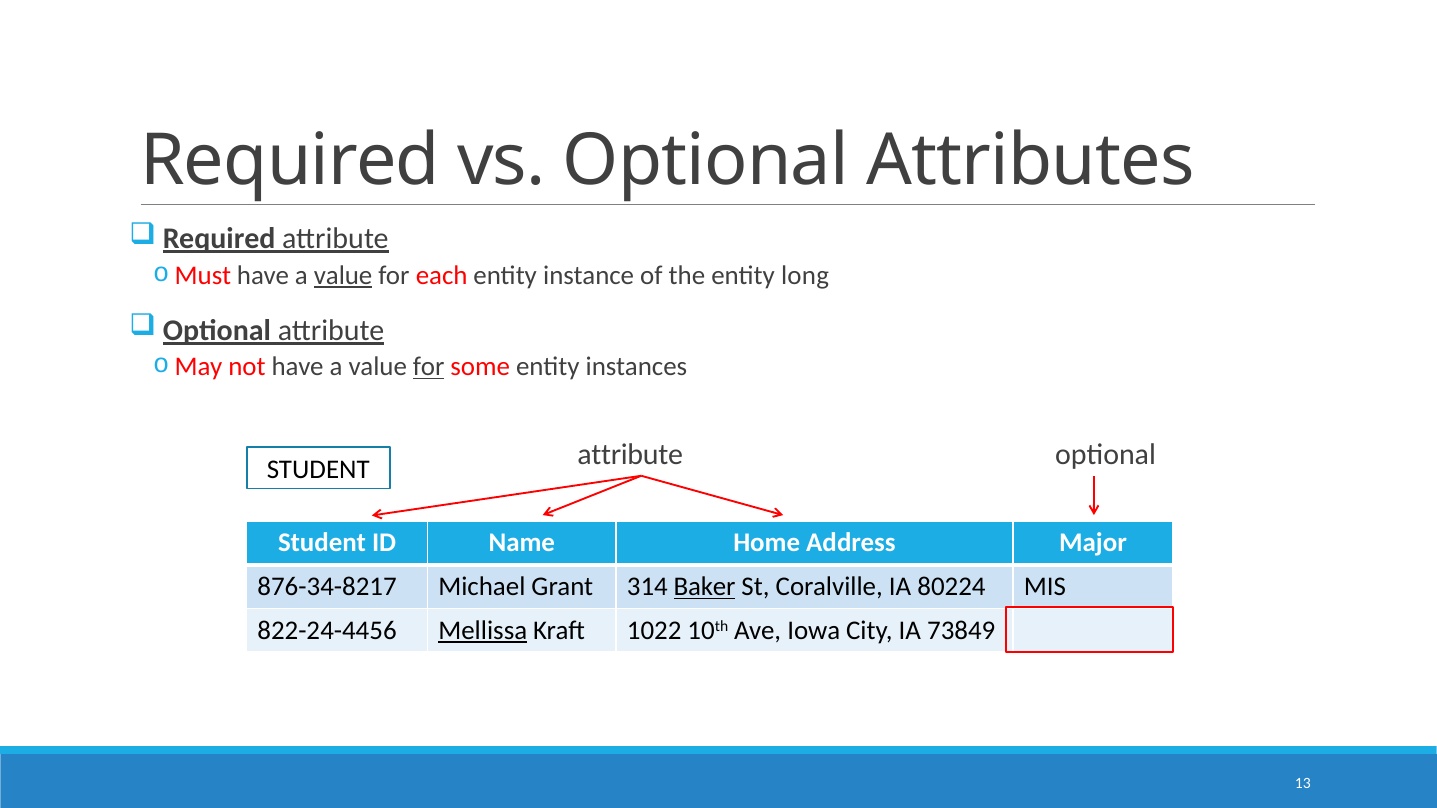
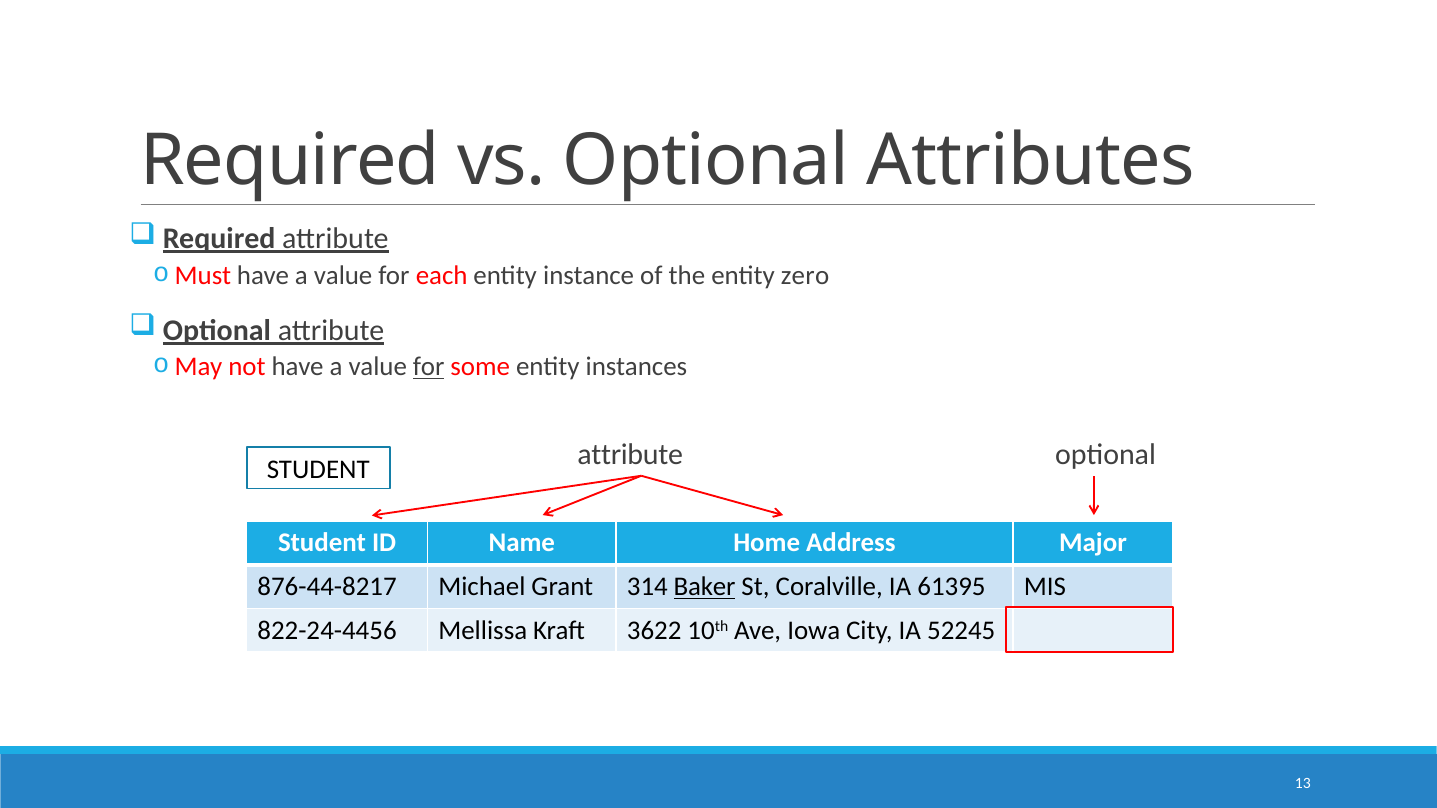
value at (343, 276) underline: present -> none
long: long -> zero
876-34-8217: 876-34-8217 -> 876-44-8217
80224: 80224 -> 61395
Mellissa underline: present -> none
1022: 1022 -> 3622
73849: 73849 -> 52245
